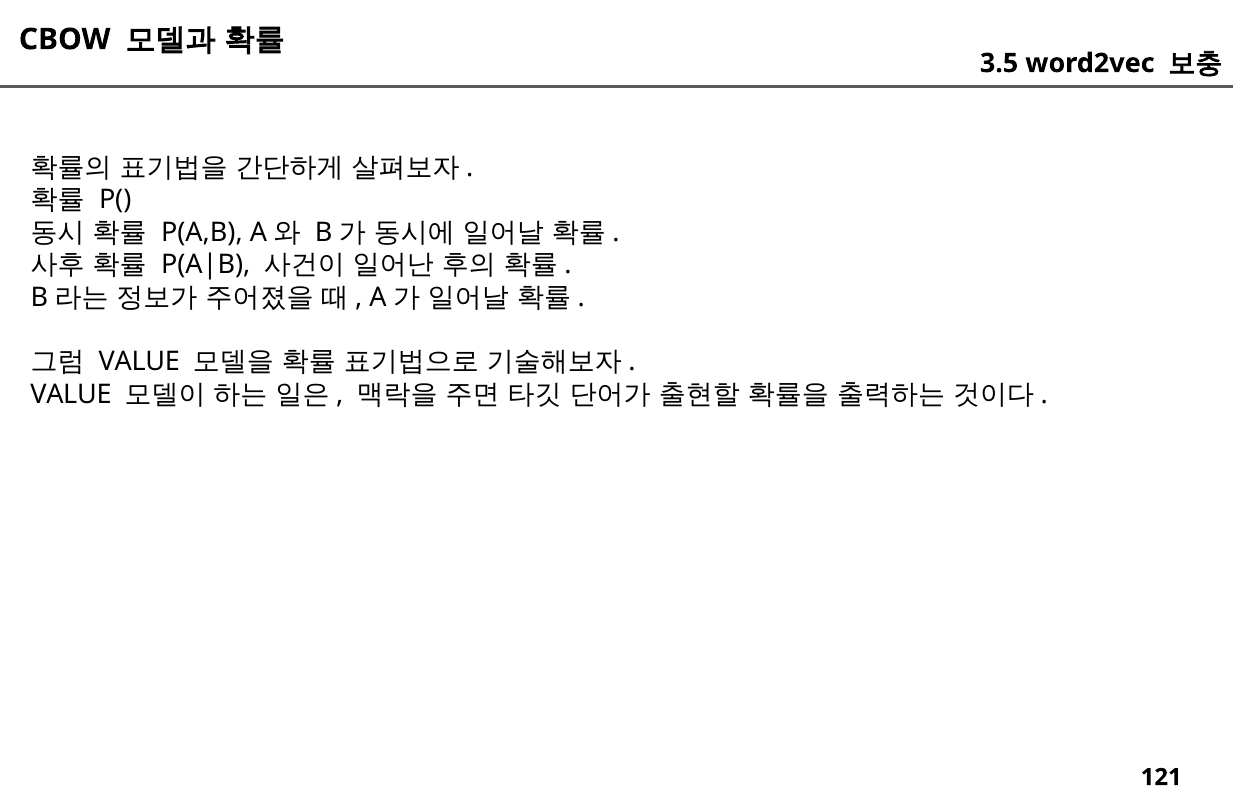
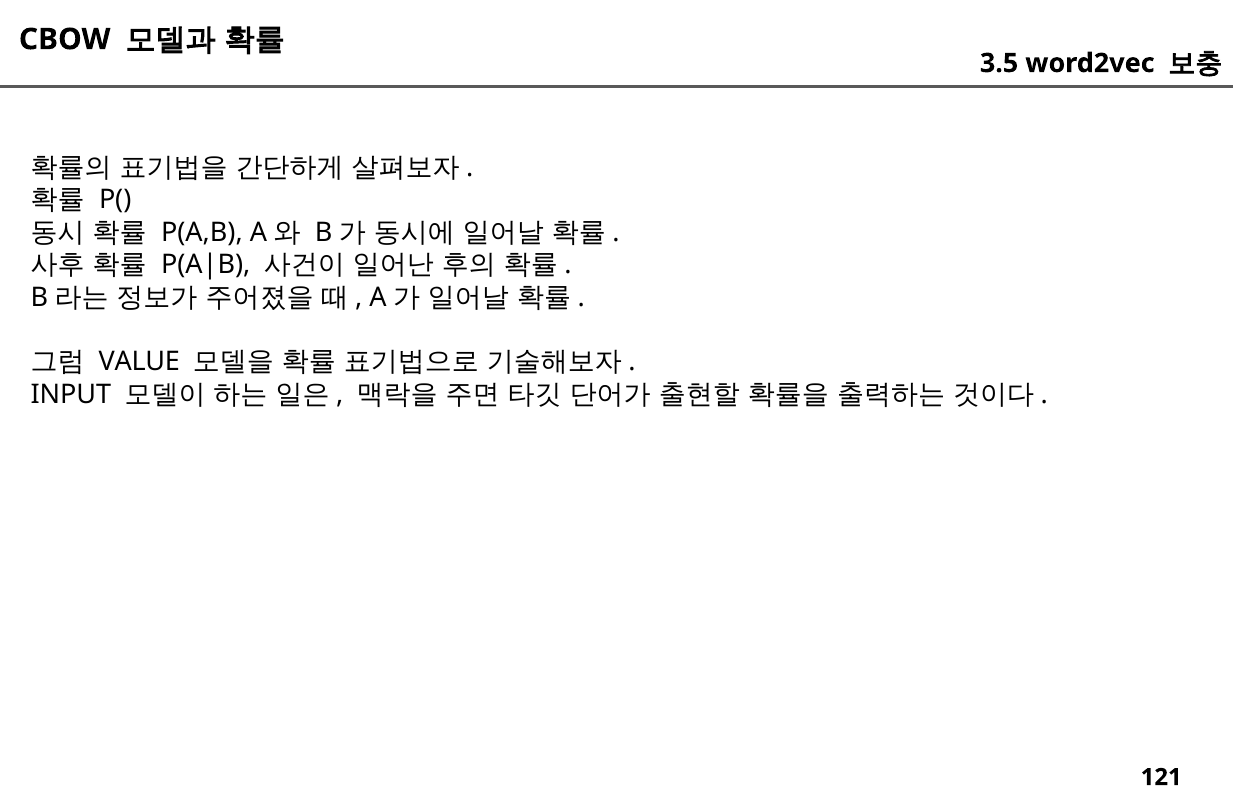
VALUE at (71, 394): VALUE -> INPUT
